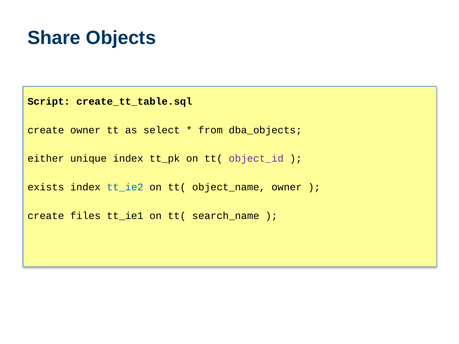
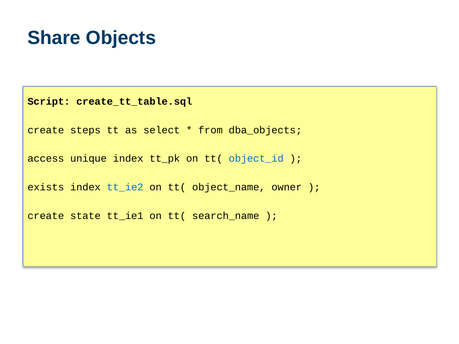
create owner: owner -> steps
either: either -> access
object_id colour: purple -> blue
files: files -> state
